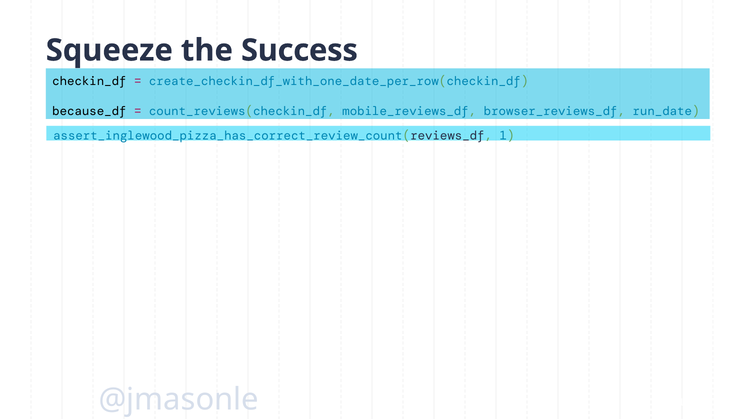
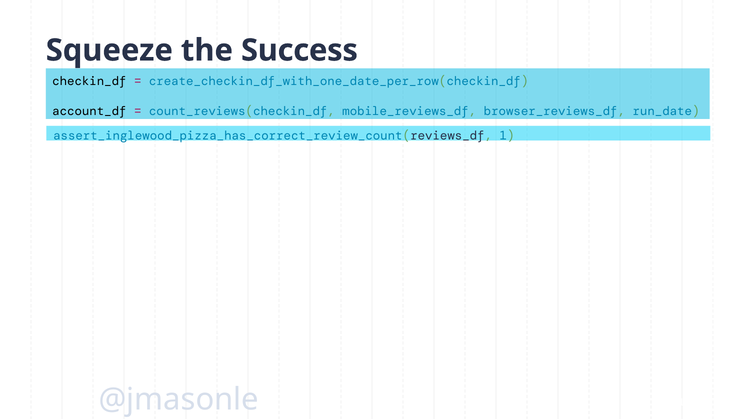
because_df: because_df -> account_df
